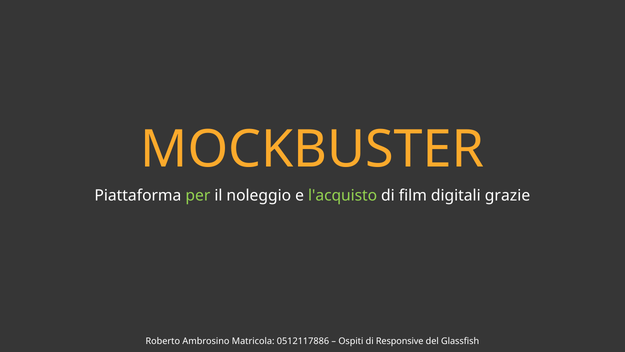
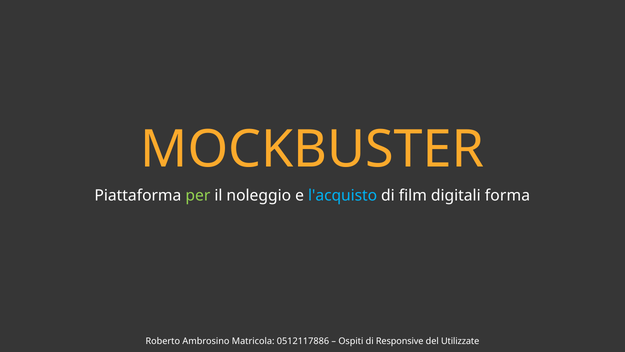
l'acquisto colour: light green -> light blue
grazie: grazie -> forma
Glassfish: Glassfish -> Utilizzate
